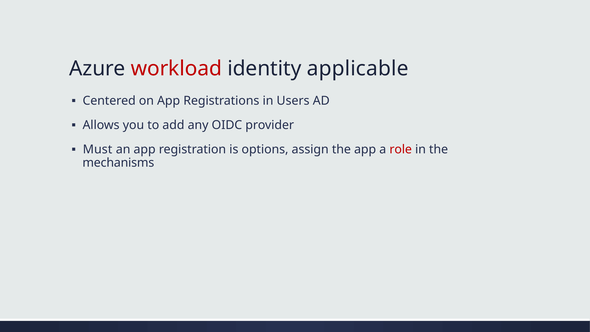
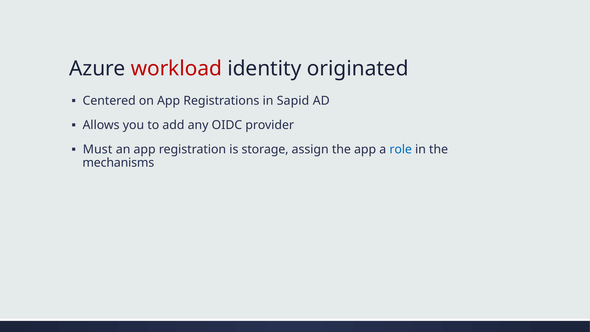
applicable: applicable -> originated
Users: Users -> Sapid
options: options -> storage
role colour: red -> blue
